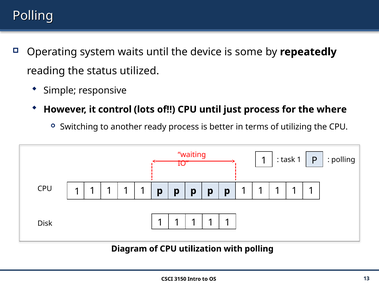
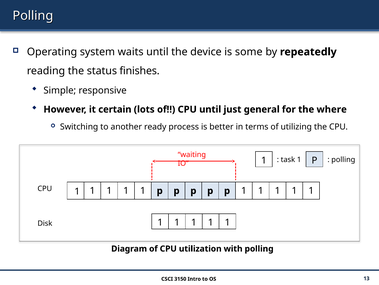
utilized: utilized -> finishes
control: control -> certain
just process: process -> general
